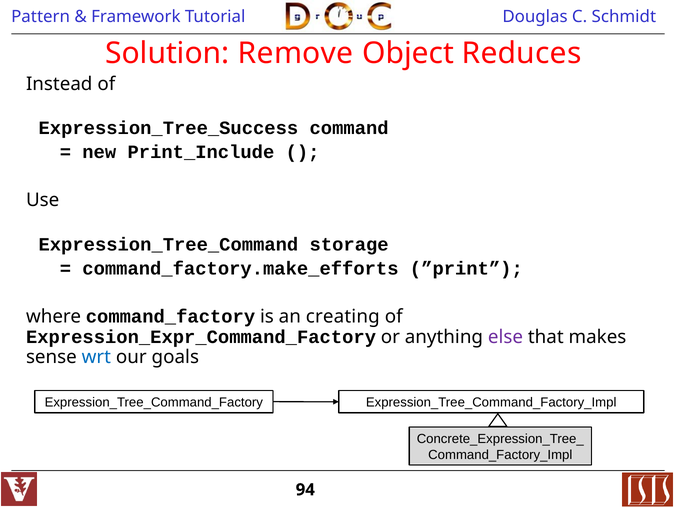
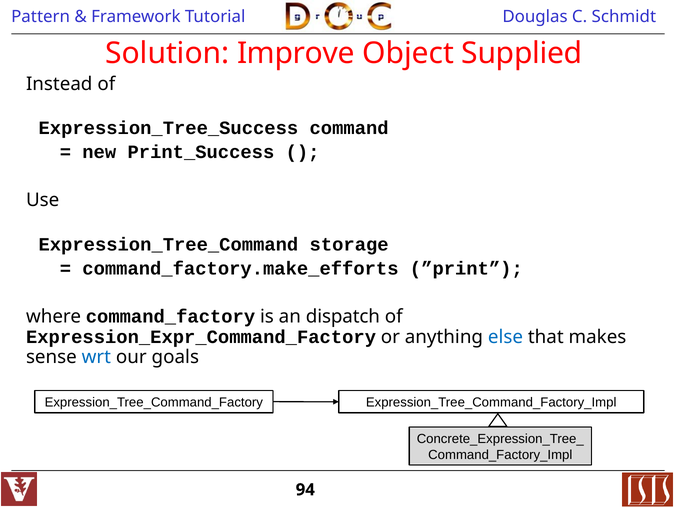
Remove: Remove -> Improve
Reduces: Reduces -> Supplied
Print_Include: Print_Include -> Print_Success
creating: creating -> dispatch
else colour: purple -> blue
